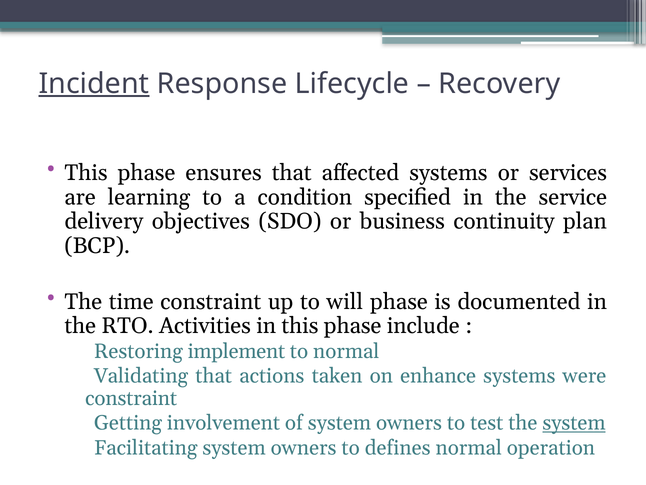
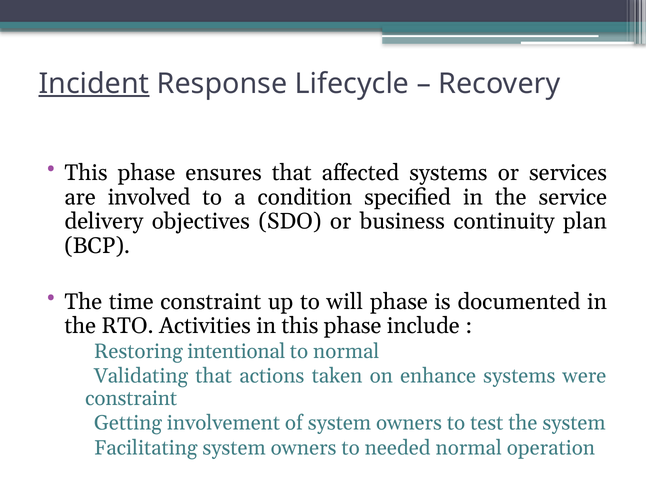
learning: learning -> involved
implement: implement -> intentional
system at (574, 423) underline: present -> none
defines: defines -> needed
